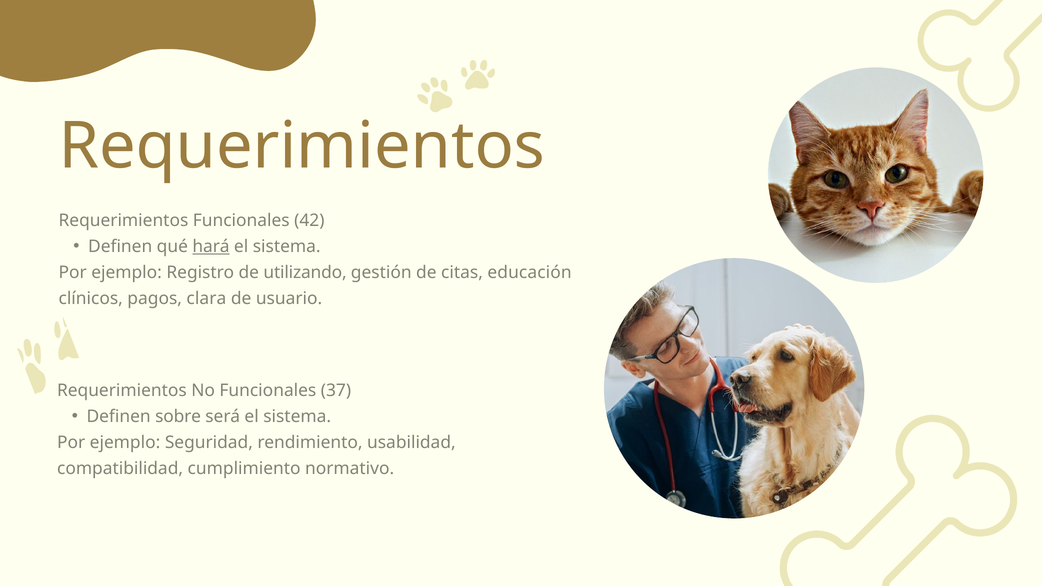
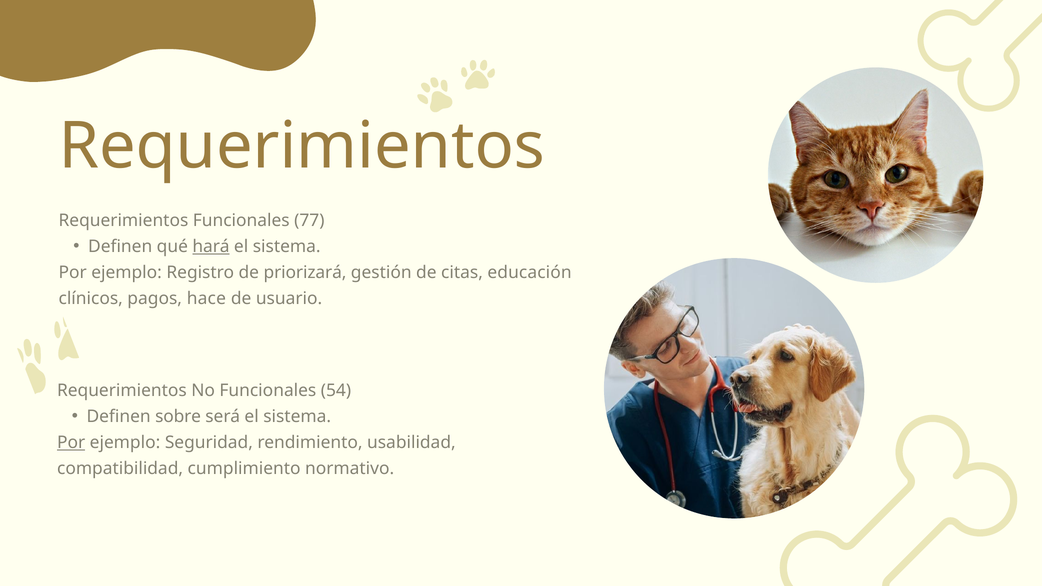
42: 42 -> 77
utilizando: utilizando -> priorizará
clara: clara -> hace
37: 37 -> 54
Por at (71, 443) underline: none -> present
